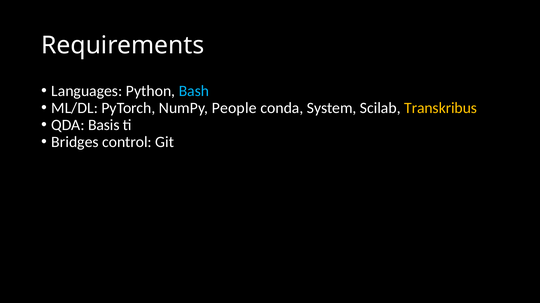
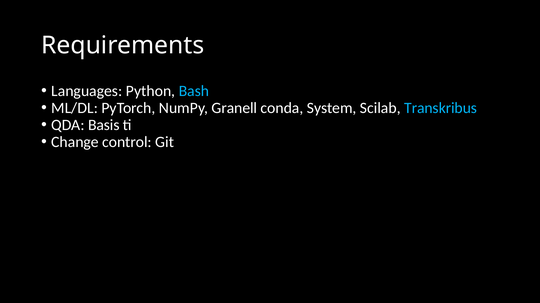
People: People -> Granell
Transkribus colour: yellow -> light blue
Bridges: Bridges -> Change
